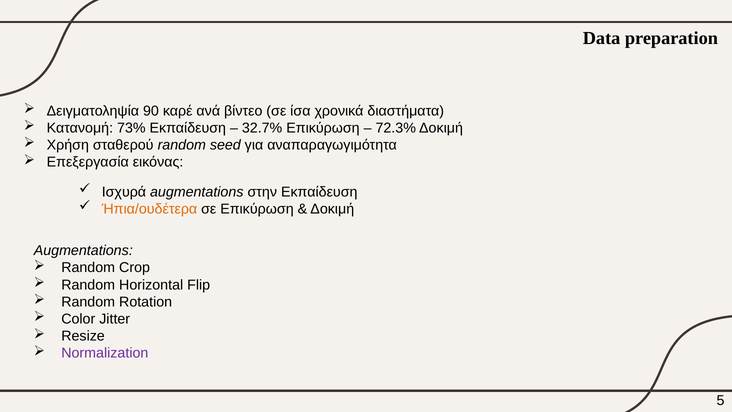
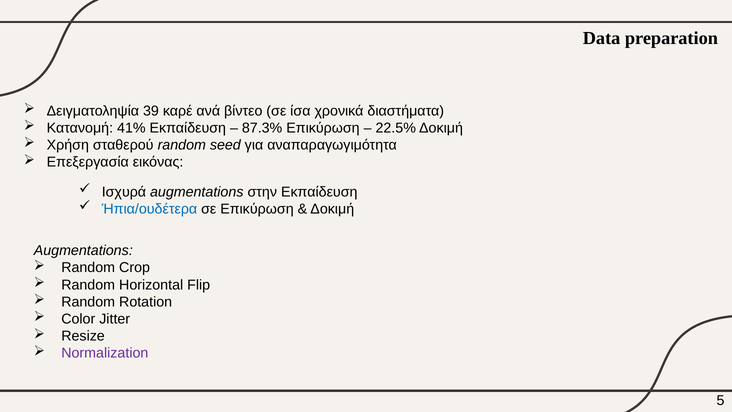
90: 90 -> 39
73%: 73% -> 41%
32.7%: 32.7% -> 87.3%
72.3%: 72.3% -> 22.5%
Ήπια/ουδέτερα colour: orange -> blue
